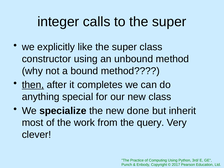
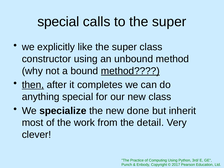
integer at (58, 22): integer -> special
method at (130, 71) underline: none -> present
query: query -> detail
